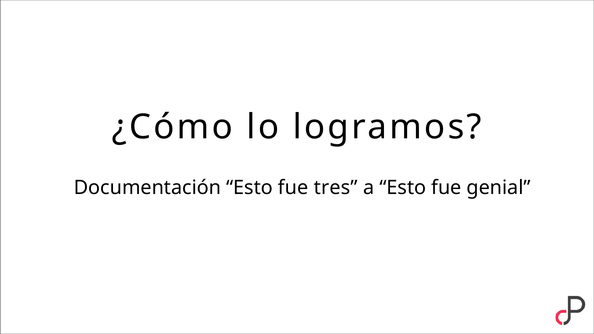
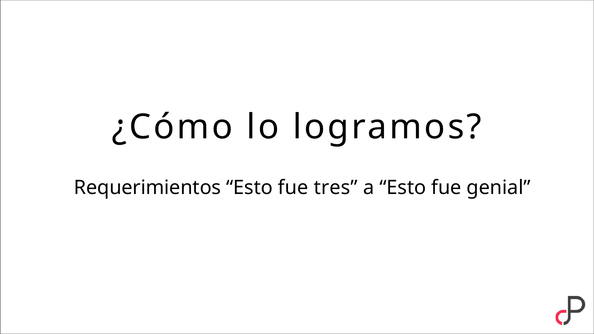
Documentación: Documentación -> Requerimientos
